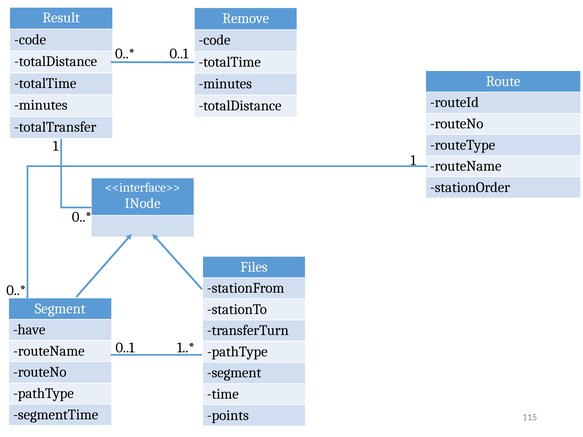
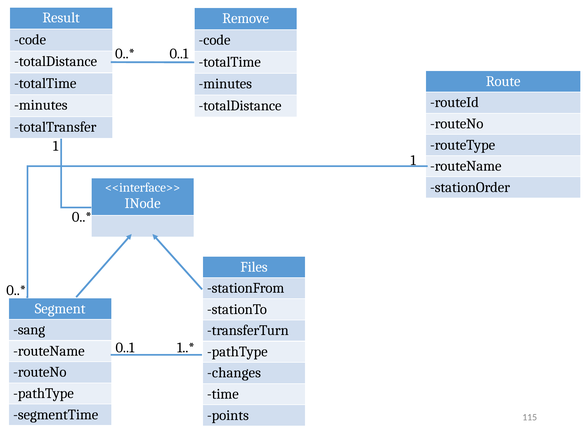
have: have -> sang
segment at (234, 373): segment -> changes
